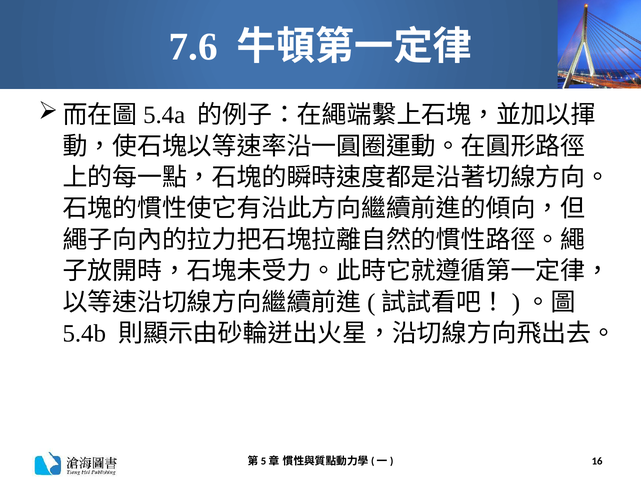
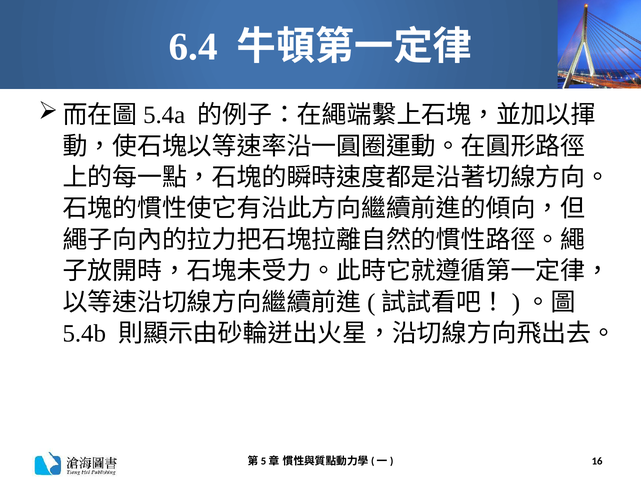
7.6: 7.6 -> 6.4
